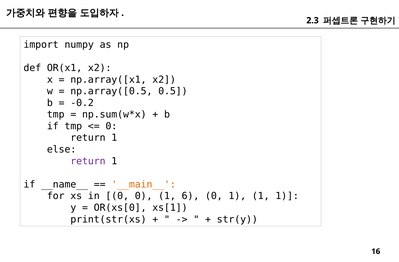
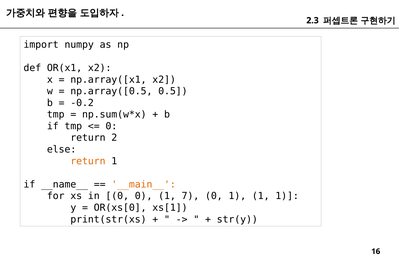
1 at (114, 138): 1 -> 2
return at (88, 161) colour: purple -> orange
6: 6 -> 7
